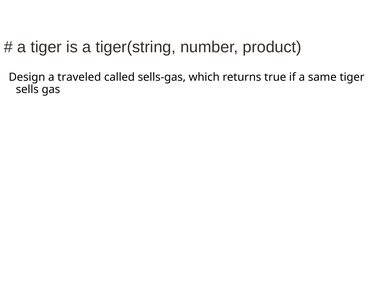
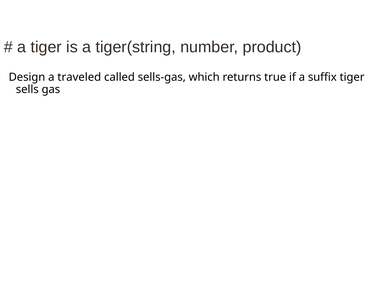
same: same -> suffix
